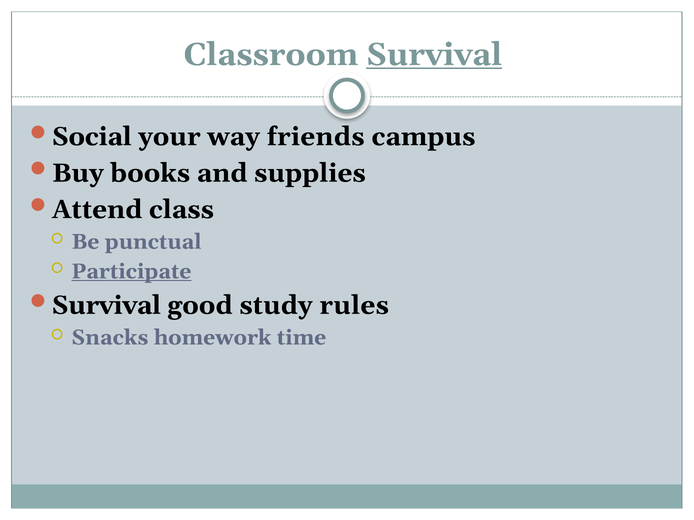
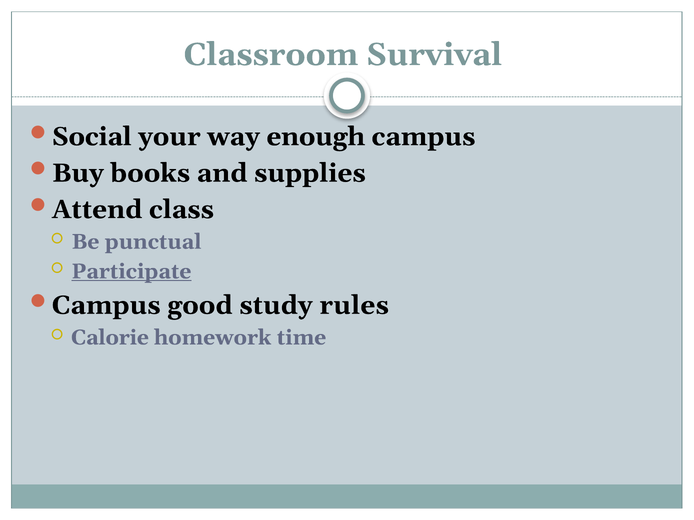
Survival at (434, 55) underline: present -> none
friends: friends -> enough
Survival at (106, 306): Survival -> Campus
Snacks: Snacks -> Calorie
